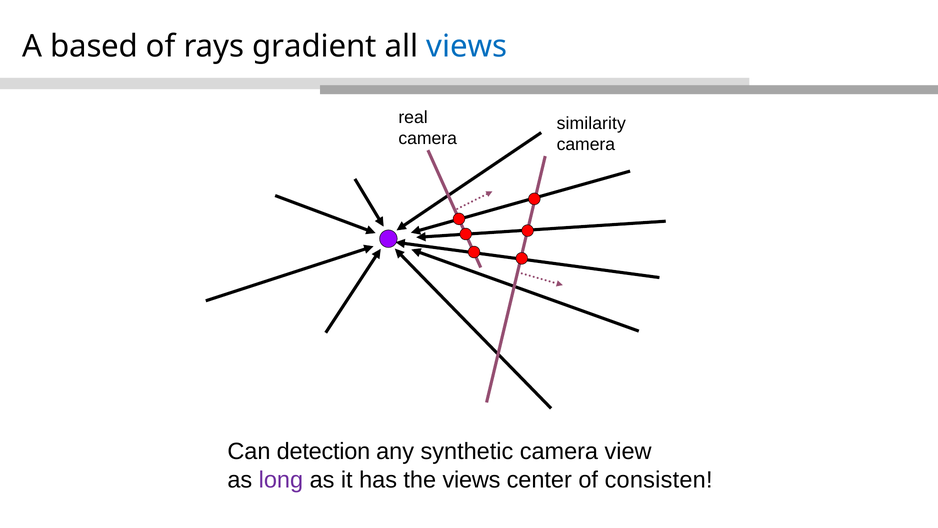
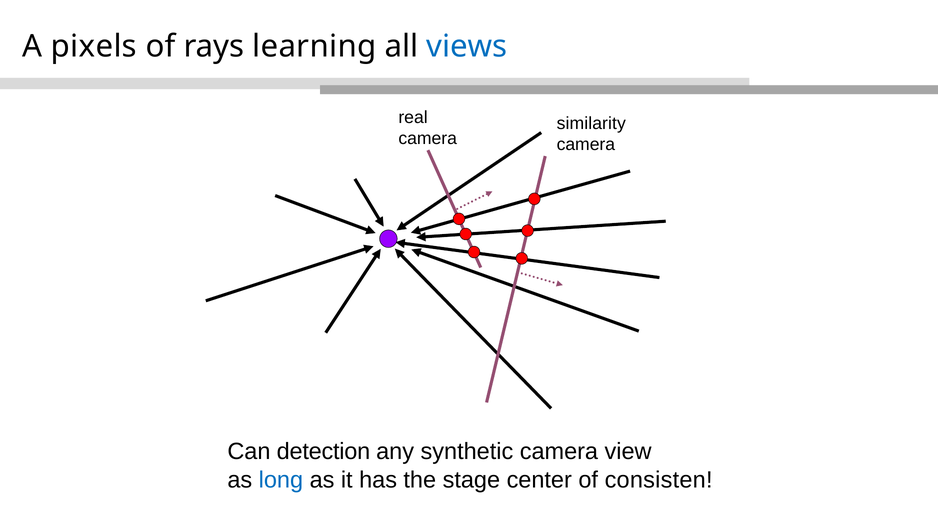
based: based -> pixels
gradient: gradient -> learning
long colour: purple -> blue
the views: views -> stage
